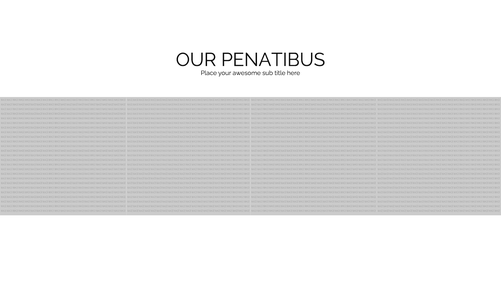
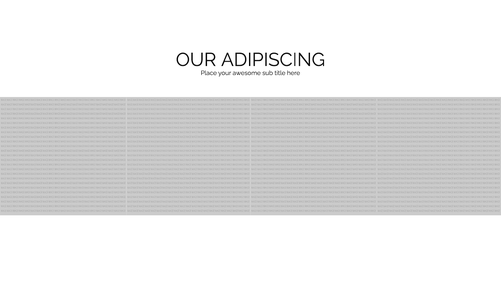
PENATIBUS: PENATIBUS -> ADIPISCING
